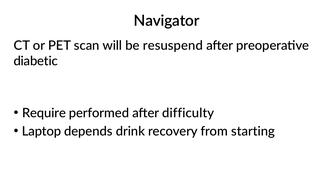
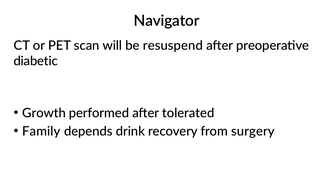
Require: Require -> Growth
difficulty: difficulty -> tolerated
Laptop: Laptop -> Family
starting: starting -> surgery
